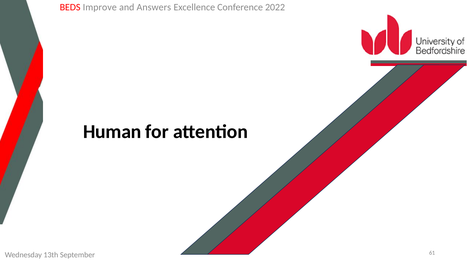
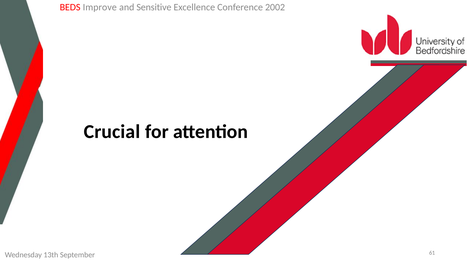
Answers: Answers -> Sensitive
2022: 2022 -> 2002
Human: Human -> Crucial
